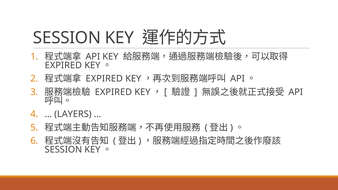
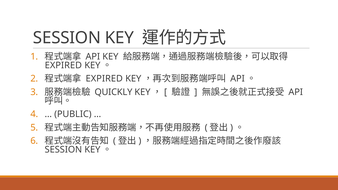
EXPIRED at (113, 92): EXPIRED -> QUICKLY
LAYERS: LAYERS -> PUBLIC
